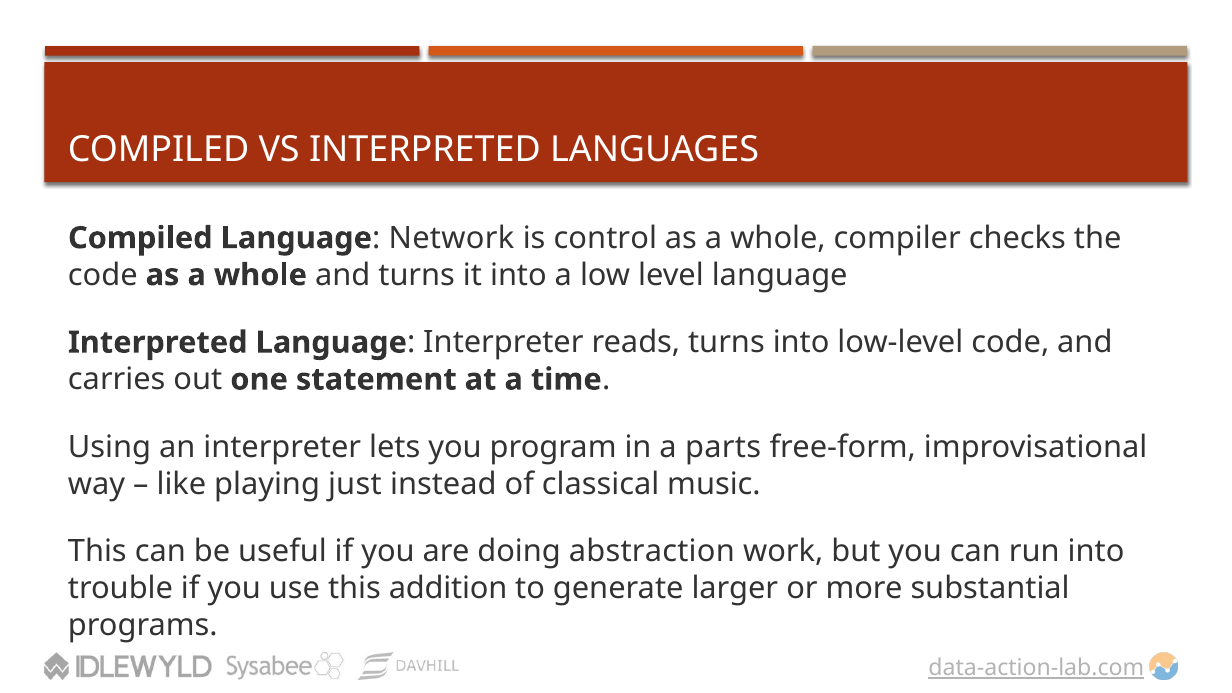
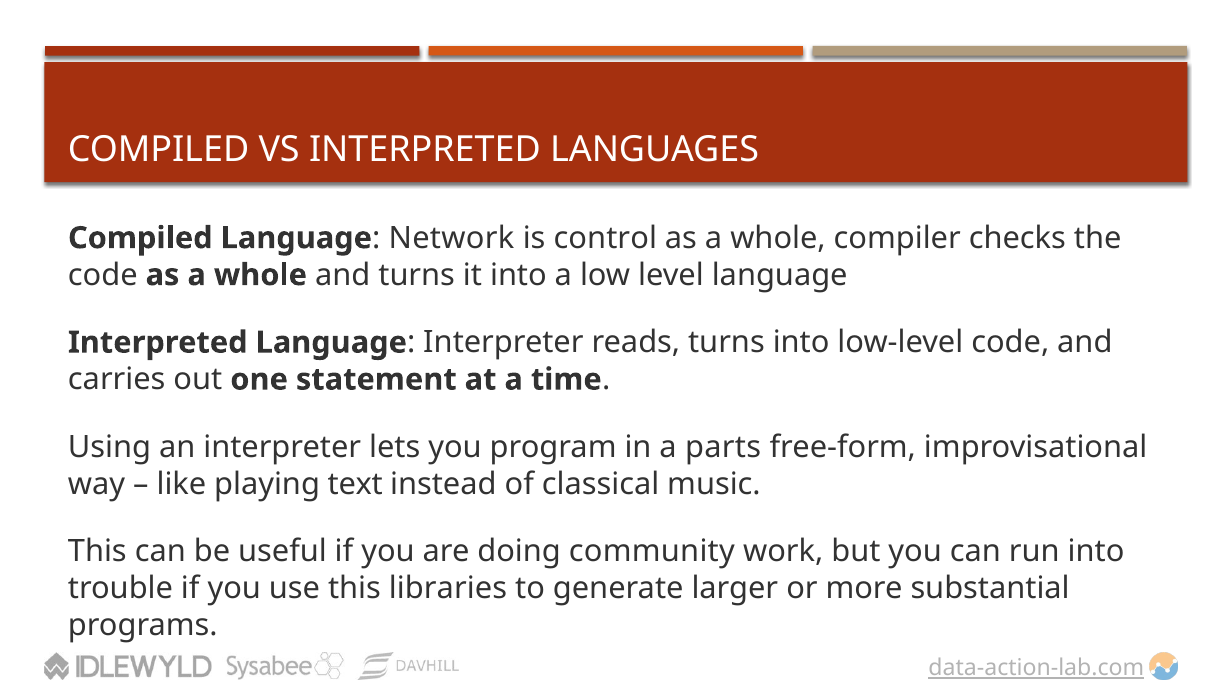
just: just -> text
abstraction: abstraction -> community
addition: addition -> libraries
